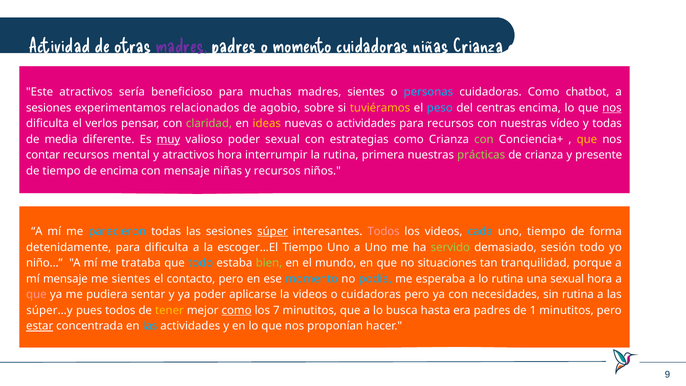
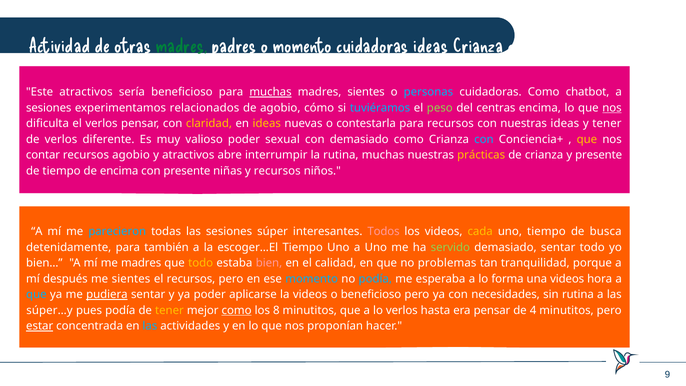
madres at (182, 46) colour: purple -> green
cuidadoras niñas: niñas -> ideas
muchas at (270, 92) underline: none -> present
sobre: sobre -> cómo
tuviéramos colour: yellow -> light blue
peso colour: light blue -> light green
claridad colour: light green -> yellow
o actividades: actividades -> contestarla
nuestras vídeo: vídeo -> ideas
y todas: todas -> tener
de media: media -> verlos
muy underline: present -> none
con estrategias: estrategias -> demasiado
con at (484, 139) colour: light green -> light blue
recursos mental: mental -> agobio
atractivos hora: hora -> abre
rutina primera: primera -> muchas
prácticas colour: light green -> yellow
con mensaje: mensaje -> presente
súper underline: present -> none
cada colour: light blue -> yellow
forma: forma -> busca
para dificulta: dificulta -> también
demasiado sesión: sesión -> sentar
niño…: niño… -> bien…
me trataba: trataba -> madres
todo at (201, 263) colour: light blue -> yellow
bien colour: light green -> pink
mundo: mundo -> calidad
situaciones: situaciones -> problemas
mí mensaje: mensaje -> después
el contacto: contacto -> recursos
lo rutina: rutina -> forma
una sexual: sexual -> videos
que at (36, 294) colour: pink -> light blue
pudiera underline: none -> present
o cuidadoras: cuidadoras -> beneficioso
pues todos: todos -> podía
7: 7 -> 8
lo busca: busca -> verlos
era padres: padres -> pensar
1: 1 -> 4
